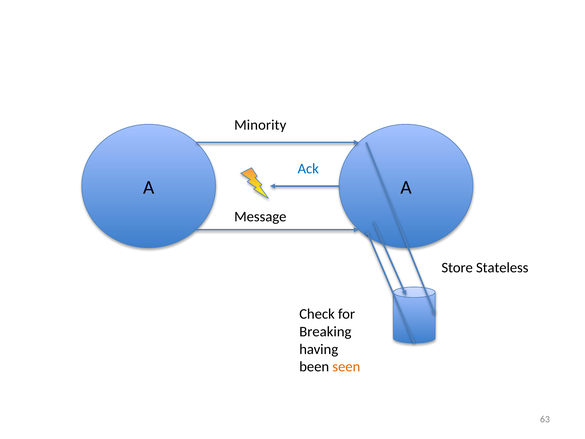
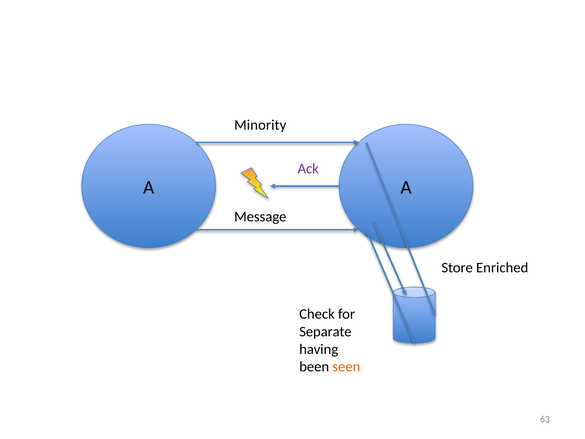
Ack colour: blue -> purple
Stateless: Stateless -> Enriched
Breaking: Breaking -> Separate
